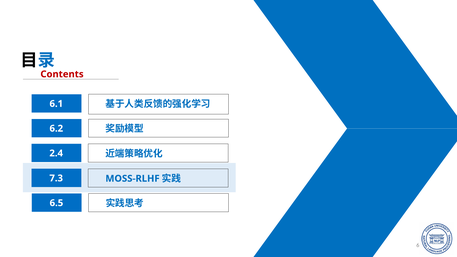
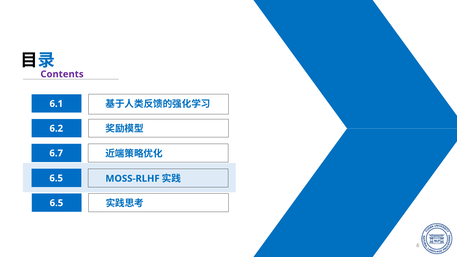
Contents colour: red -> purple
2.4: 2.4 -> 6.7
7.3 at (56, 178): 7.3 -> 6.5
